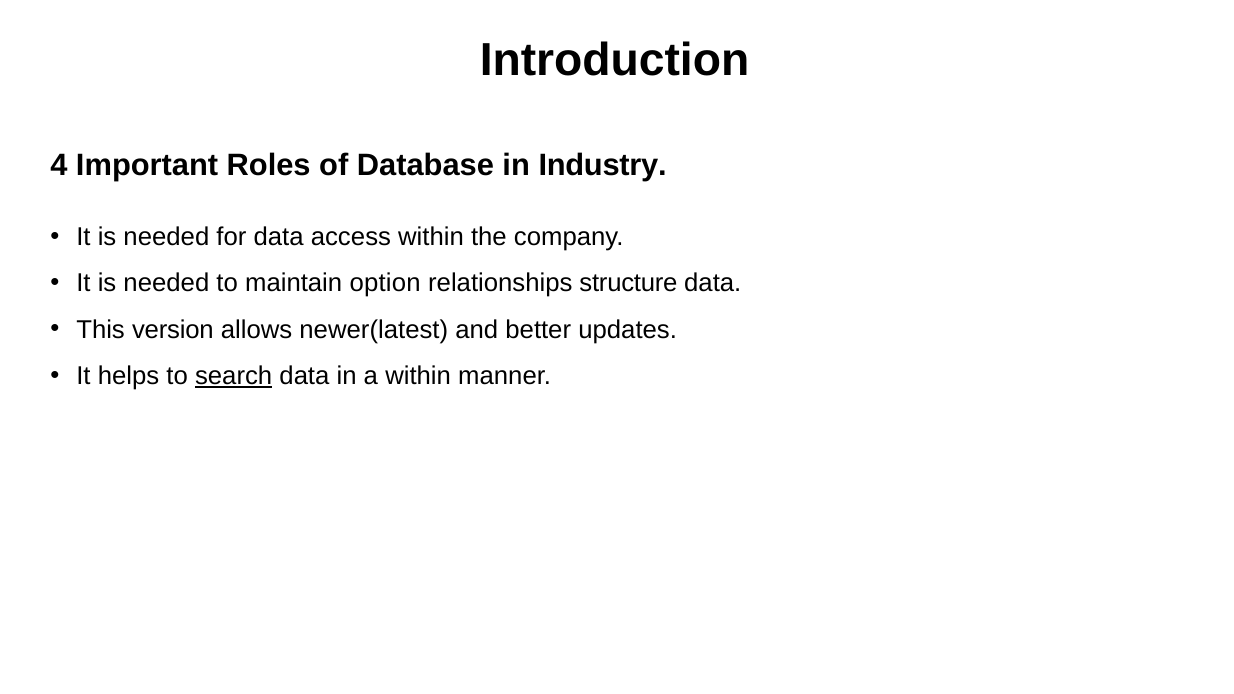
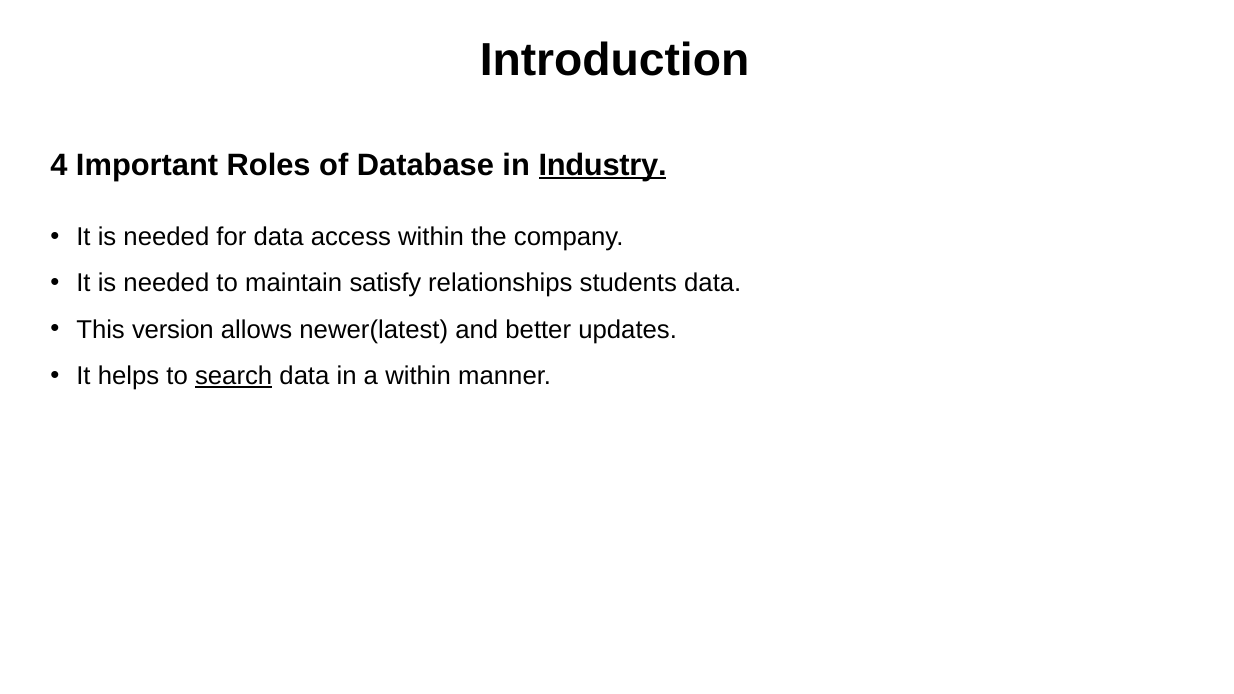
Industry underline: none -> present
option: option -> satisfy
structure: structure -> students
